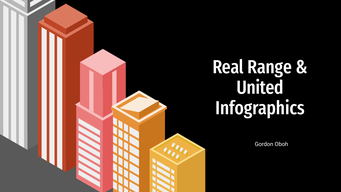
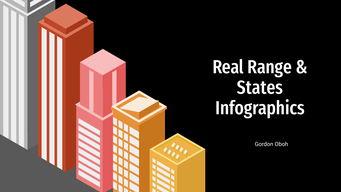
United: United -> States
